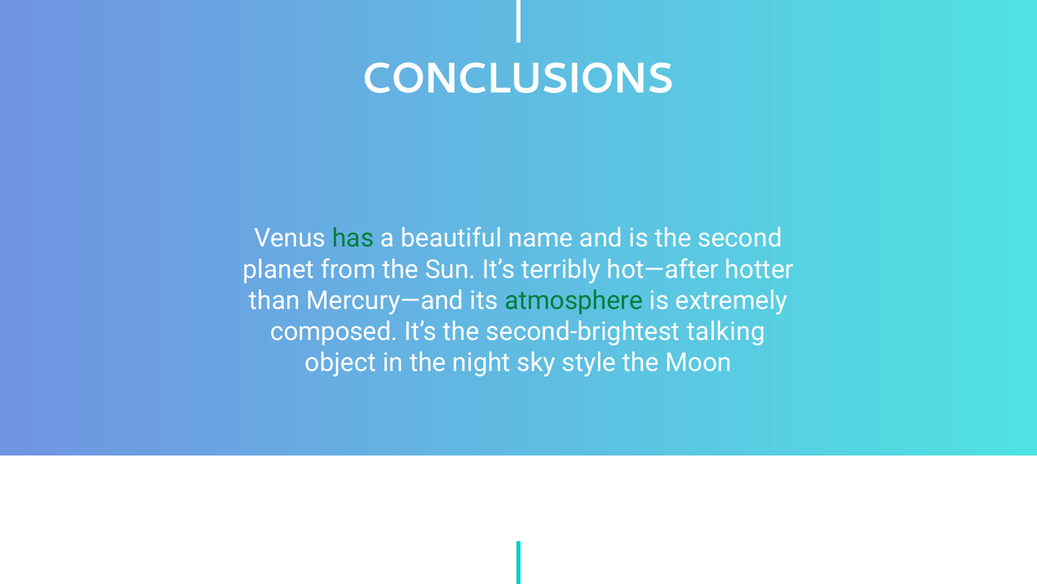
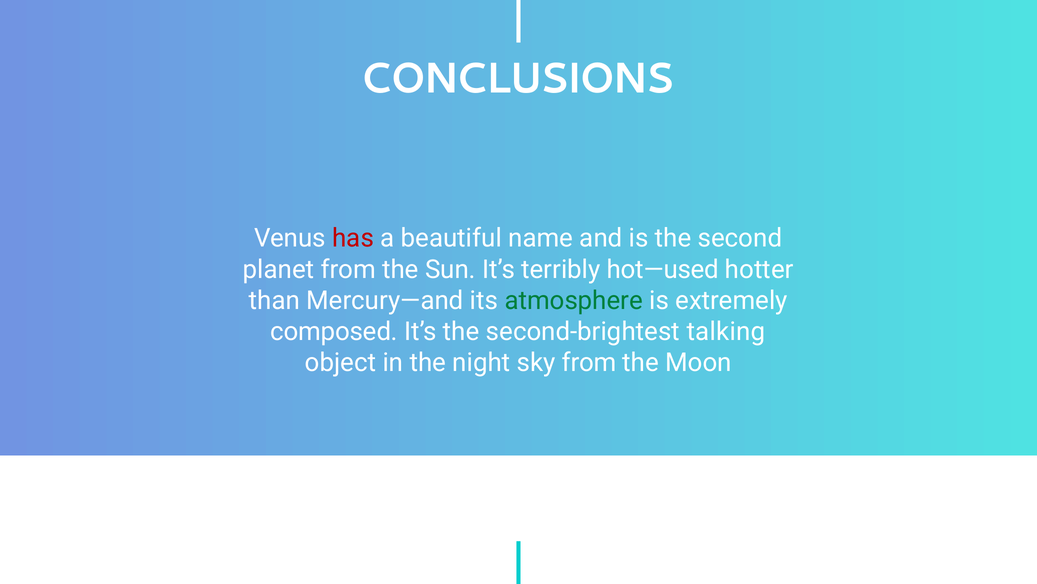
has colour: green -> red
hot—after: hot—after -> hot—used
sky style: style -> from
